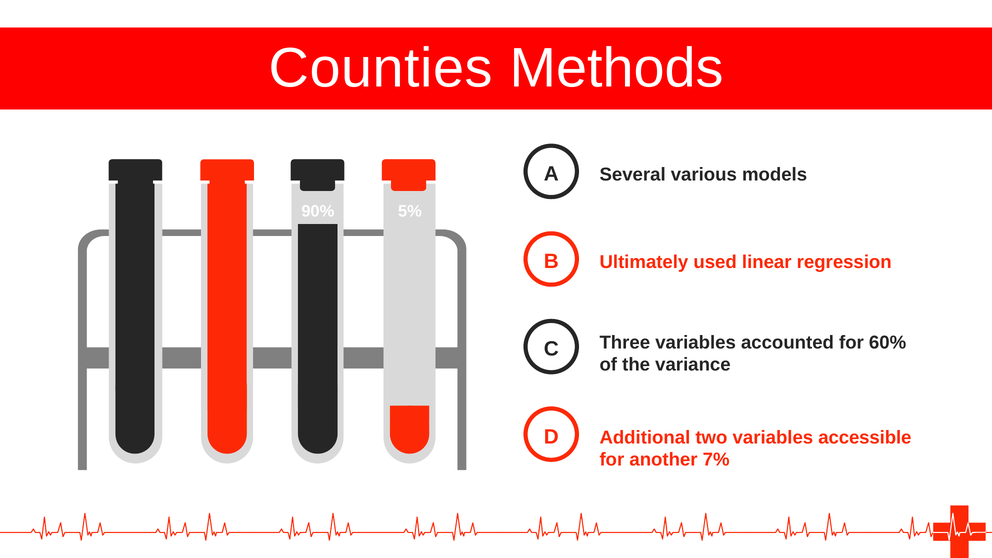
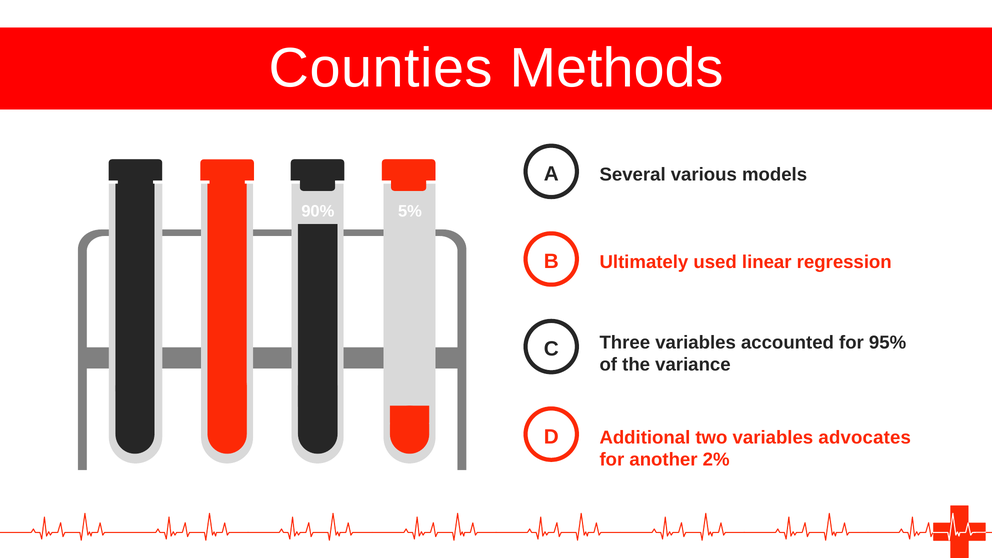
60%: 60% -> 95%
accessible: accessible -> advocates
7%: 7% -> 2%
